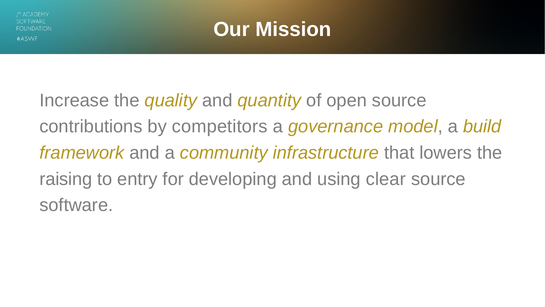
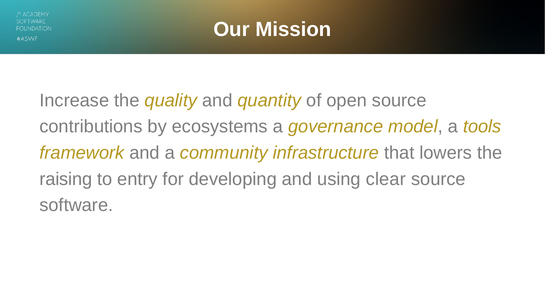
competitors: competitors -> ecosystems
build: build -> tools
